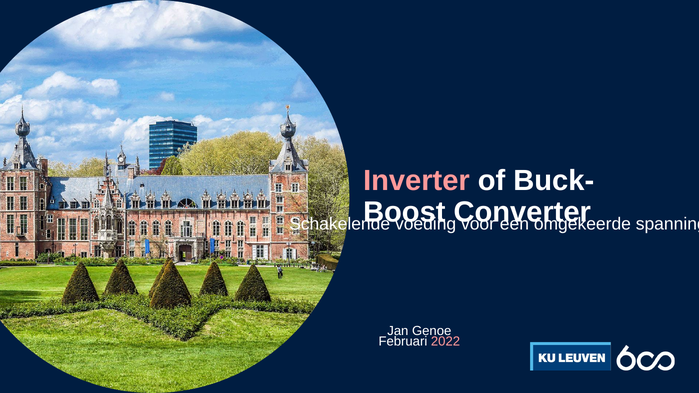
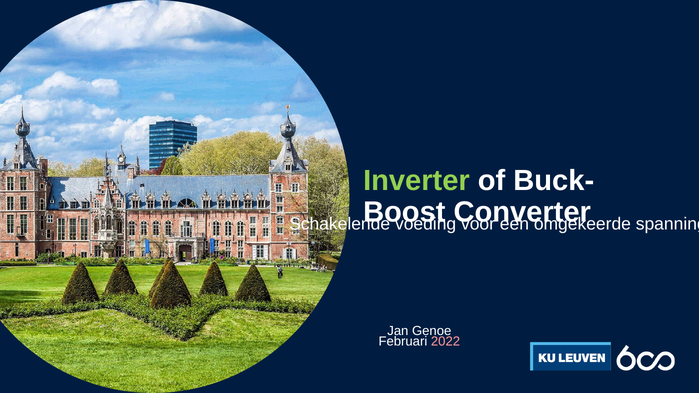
Inverter colour: pink -> light green
